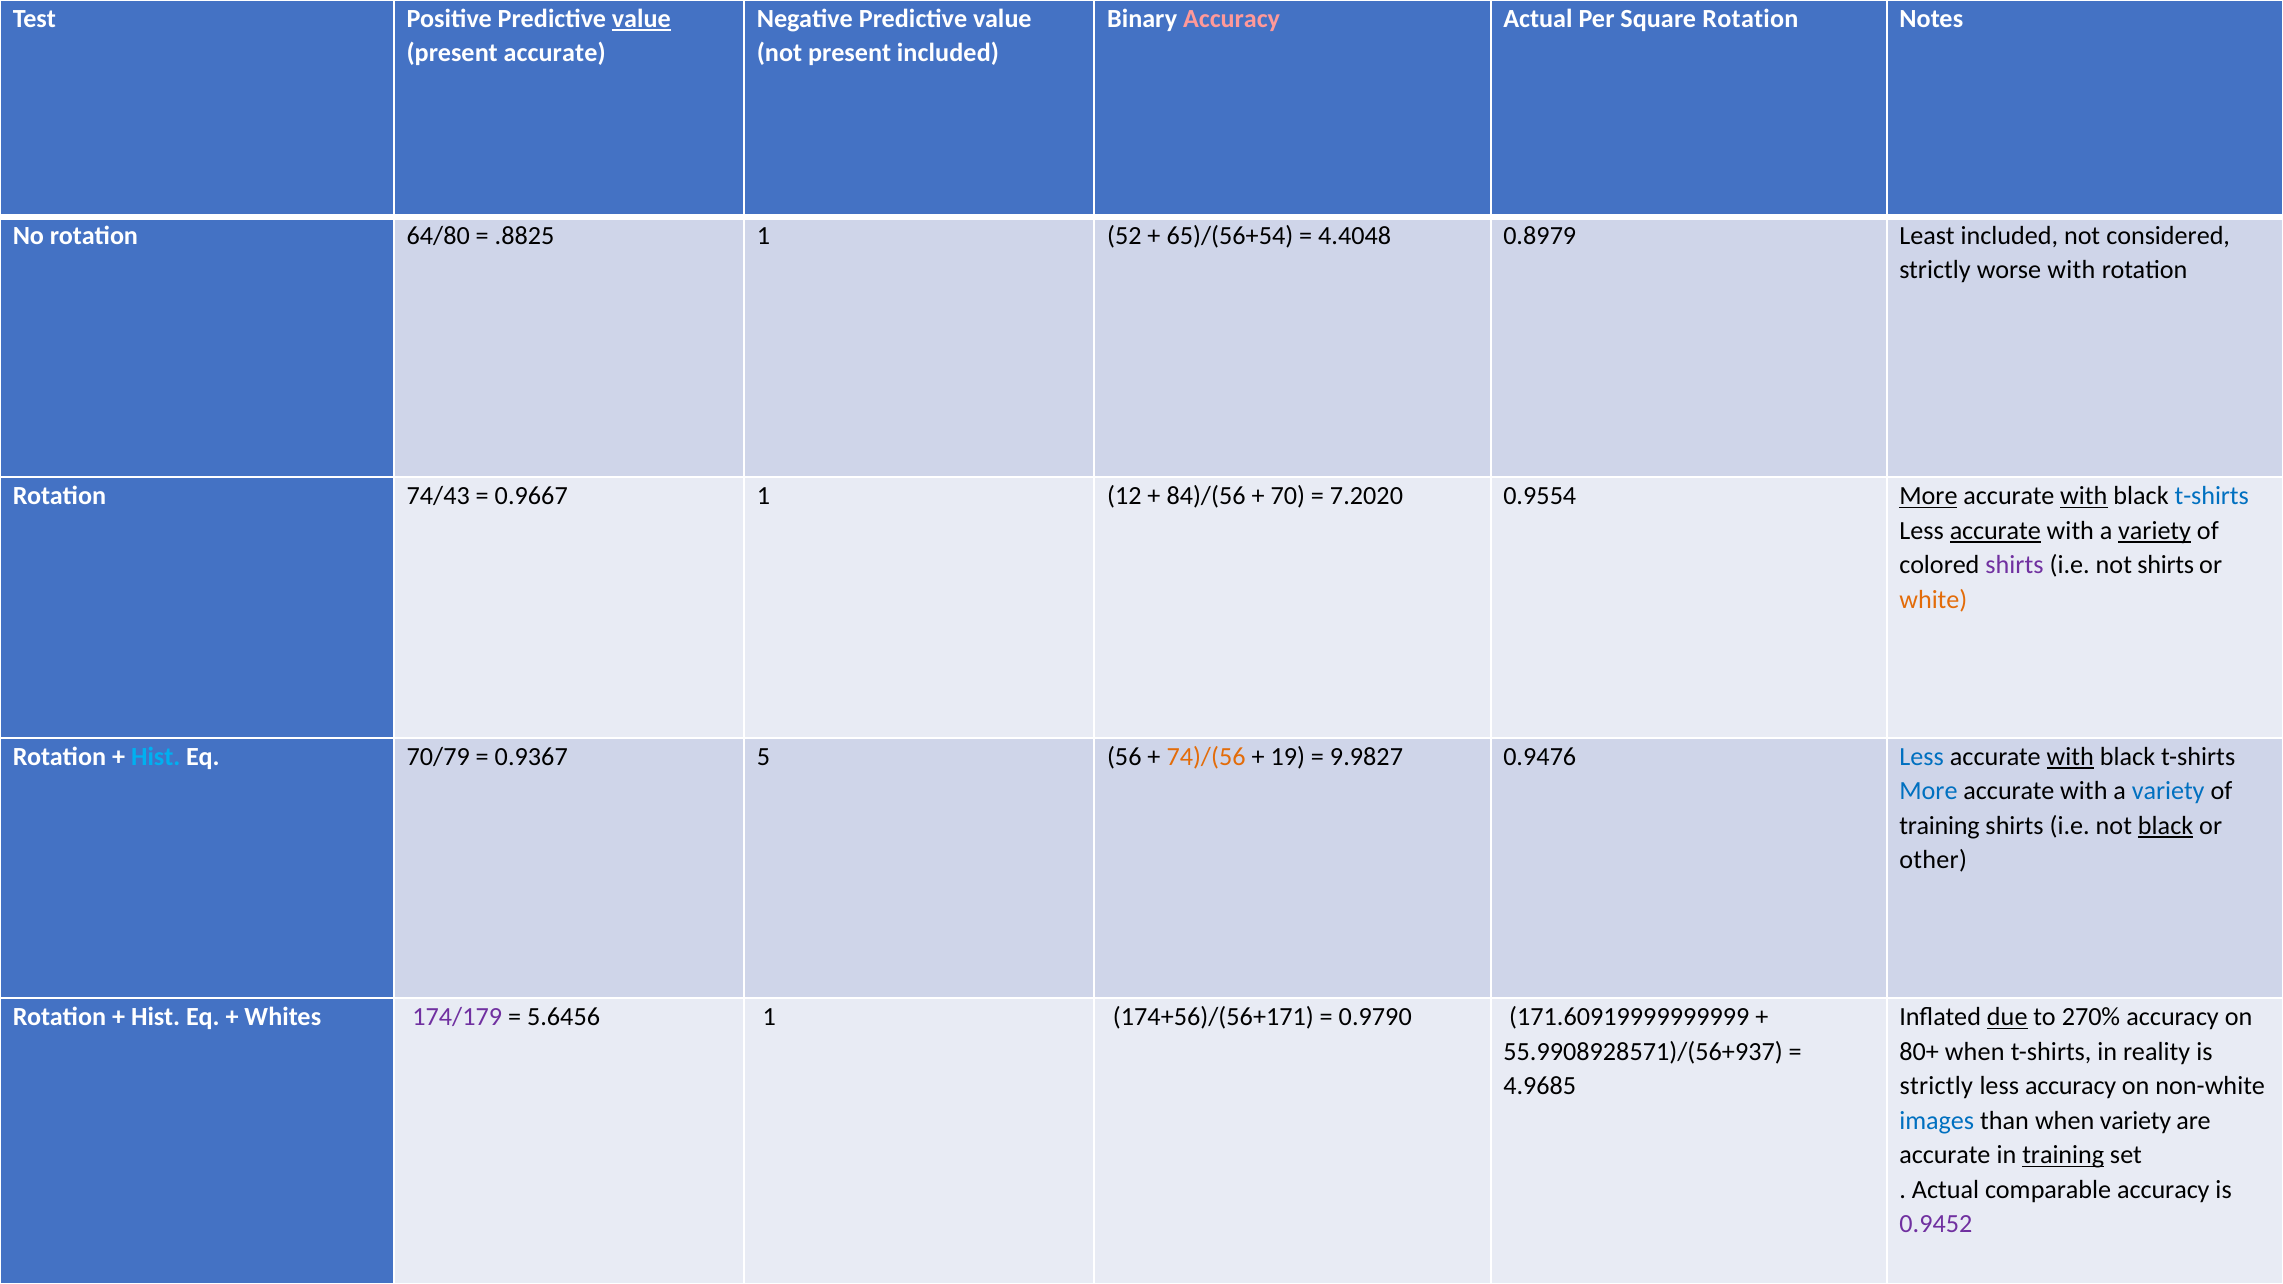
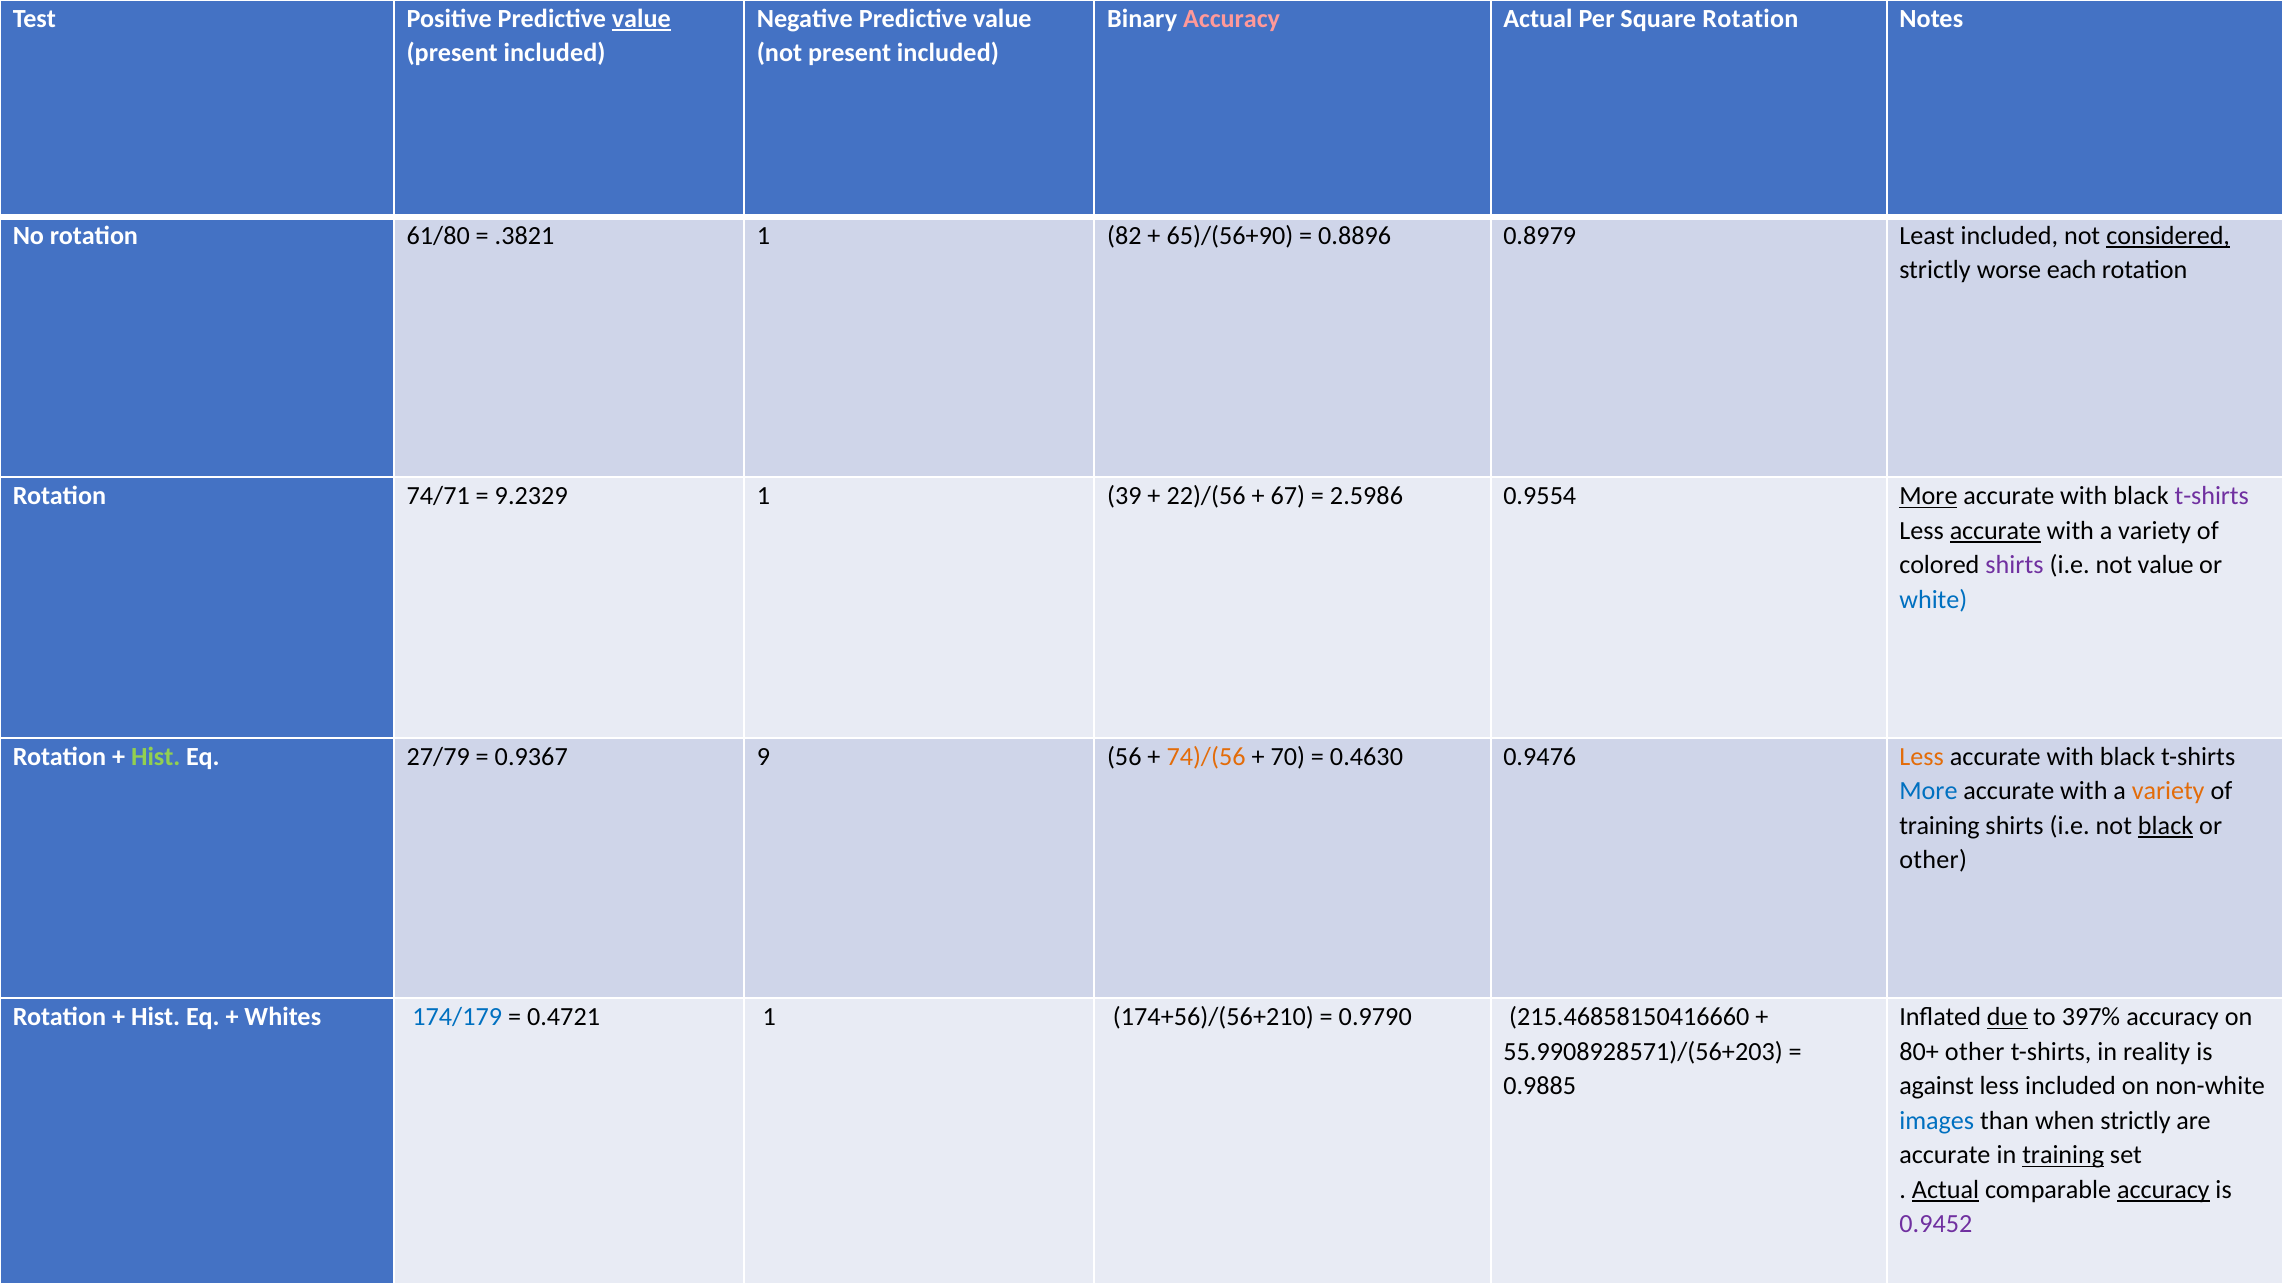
accurate at (555, 53): accurate -> included
64/80: 64/80 -> 61/80
.8825: .8825 -> .3821
52: 52 -> 82
65)/(56+54: 65)/(56+54 -> 65)/(56+90
4.4048: 4.4048 -> 0.8896
considered underline: none -> present
worse with: with -> each
74/43: 74/43 -> 74/71
0.9667: 0.9667 -> 9.2329
12: 12 -> 39
84)/(56: 84)/(56 -> 22)/(56
70: 70 -> 67
7.2020: 7.2020 -> 2.5986
with at (2084, 496) underline: present -> none
t-shirts at (2212, 496) colour: blue -> purple
variety at (2155, 531) underline: present -> none
not shirts: shirts -> value
white colour: orange -> blue
Hist at (156, 757) colour: light blue -> light green
70/79: 70/79 -> 27/79
5: 5 -> 9
19: 19 -> 70
9.9827: 9.9827 -> 0.4630
Less at (1922, 757) colour: blue -> orange
with at (2070, 757) underline: present -> none
variety at (2168, 791) colour: blue -> orange
174/179 colour: purple -> blue
5.6456: 5.6456 -> 0.4721
174+56)/(56+171: 174+56)/(56+171 -> 174+56)/(56+210
171.60919999999999: 171.60919999999999 -> 215.46858150416660
270%: 270% -> 397%
55.9908928571)/(56+937: 55.9908928571)/(56+937 -> 55.9908928571)/(56+203
80+ when: when -> other
4.9685: 4.9685 -> 0.9885
strictly at (1936, 1086): strictly -> against
less accuracy: accuracy -> included
when variety: variety -> strictly
Actual at (1946, 1190) underline: none -> present
accuracy at (2163, 1190) underline: none -> present
